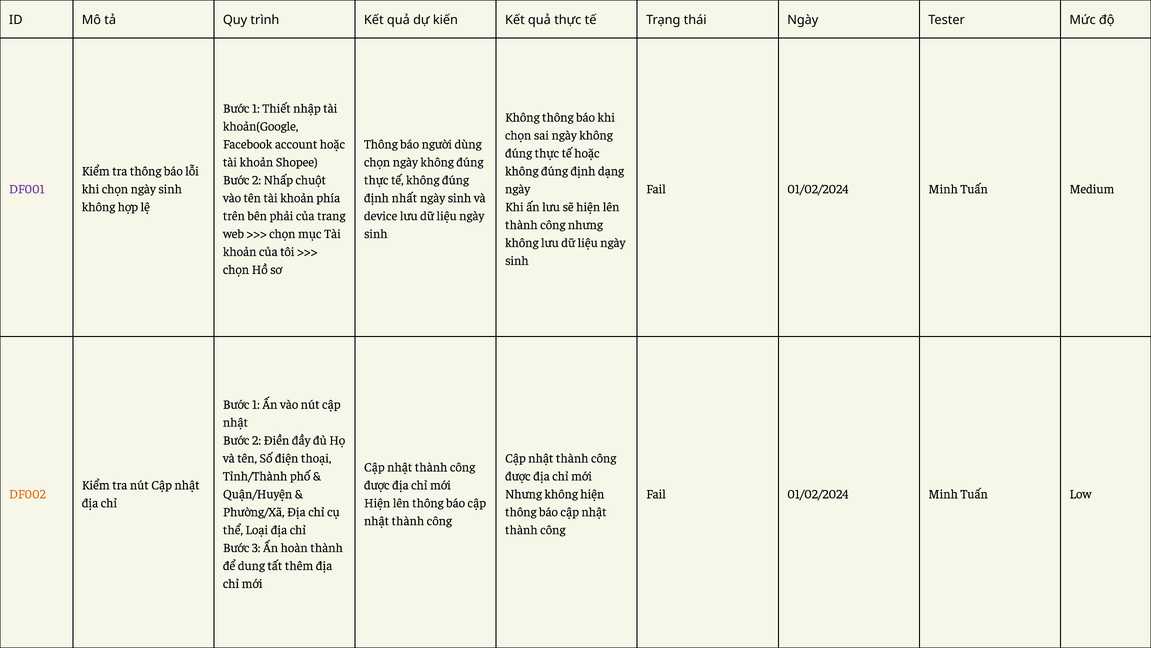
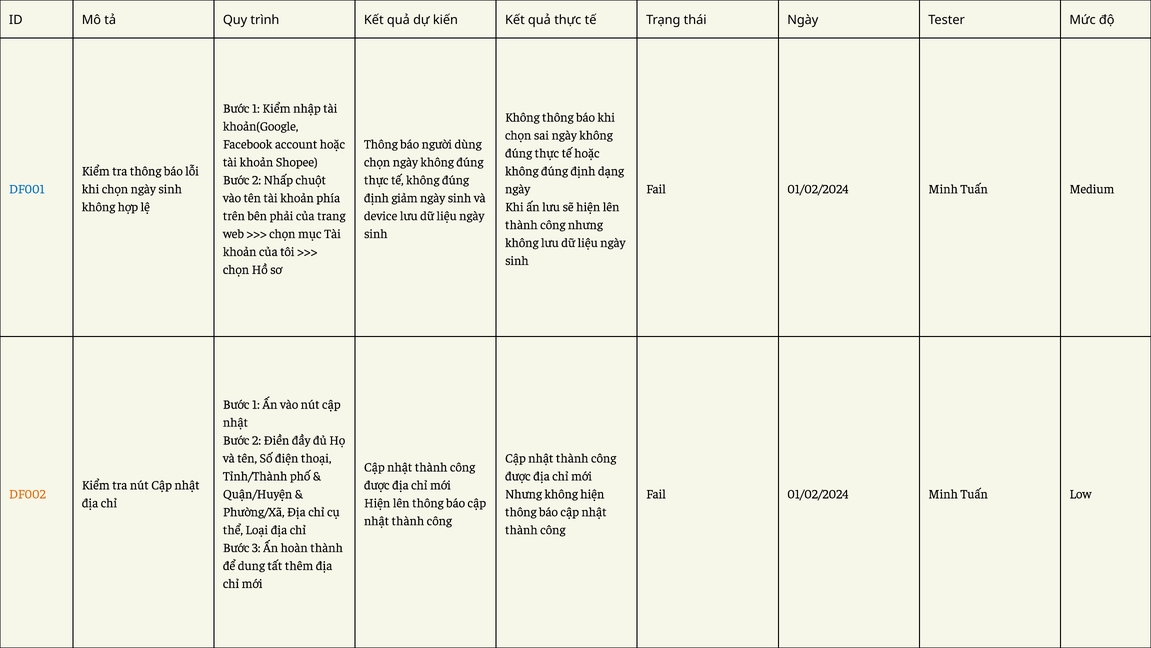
1 Thiết: Thiết -> Kiểm
DF001 colour: purple -> blue
nhất: nhất -> giảm
